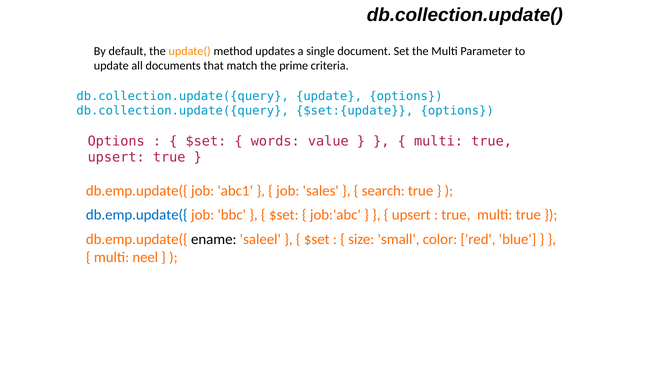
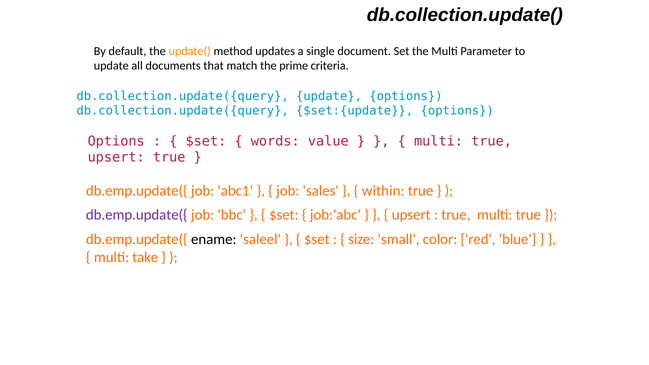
search: search -> within
db.emp.update({ at (137, 215) colour: blue -> purple
neel: neel -> take
